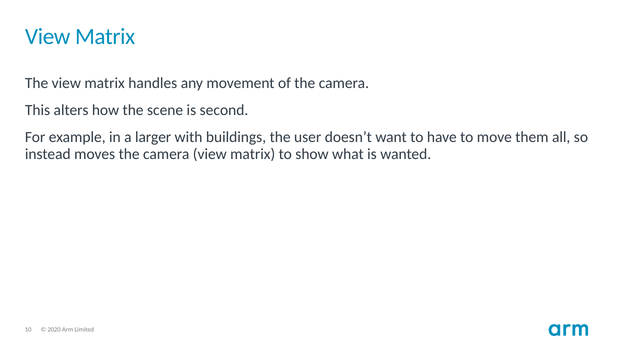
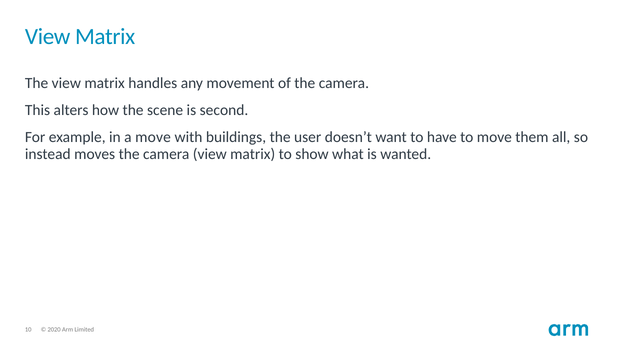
a larger: larger -> move
